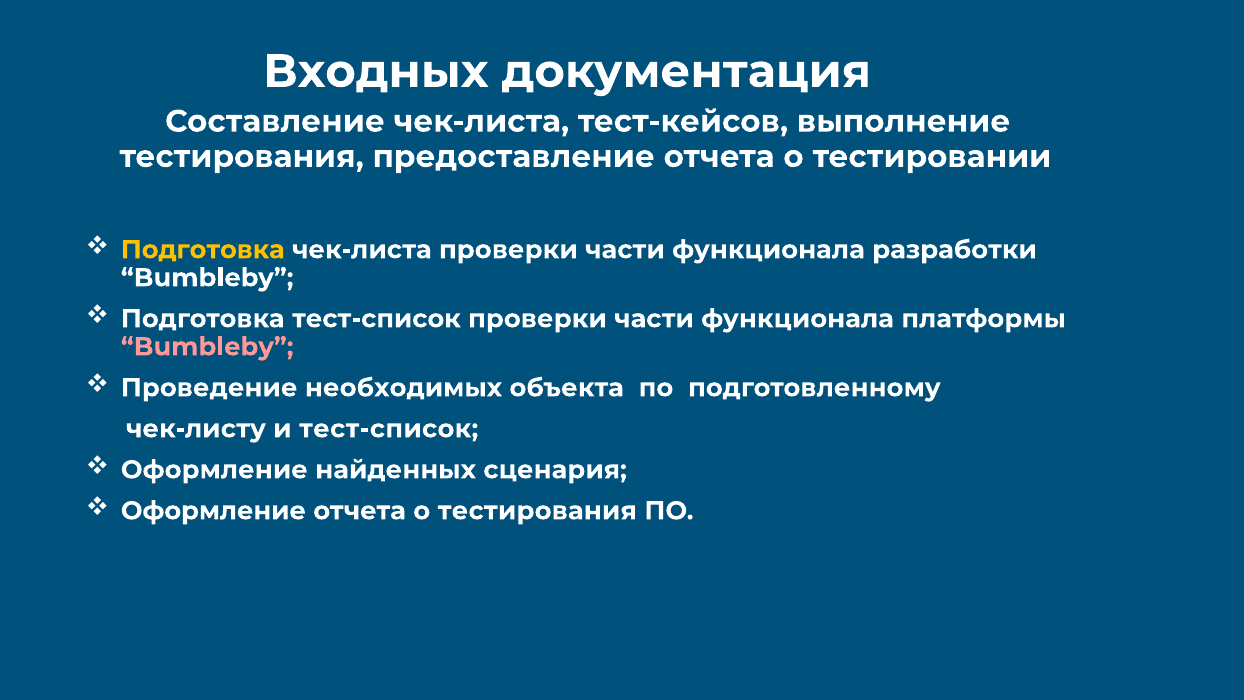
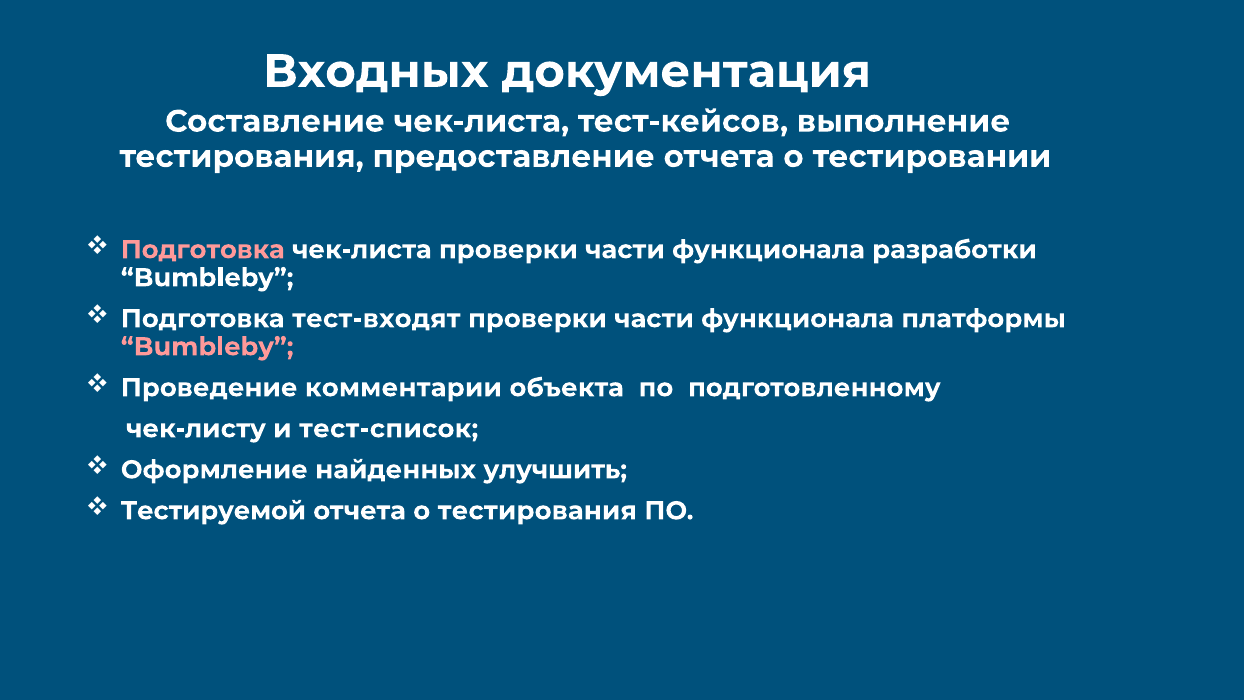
Подготовка at (203, 250) colour: yellow -> pink
Подготовка тест-список: тест-список -> тест-входят
необходимых: необходимых -> комментарии
сценария: сценария -> улучшить
Оформление at (213, 511): Оформление -> Тестируемой
